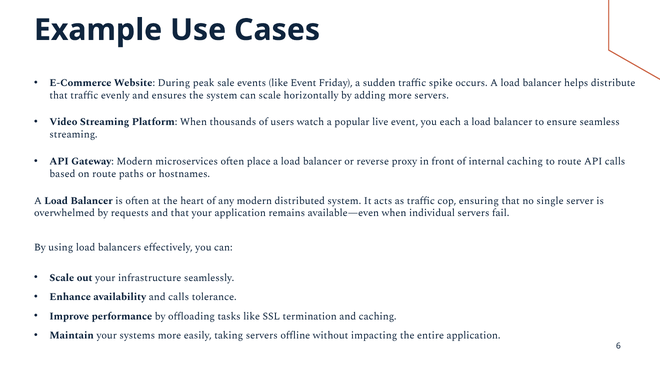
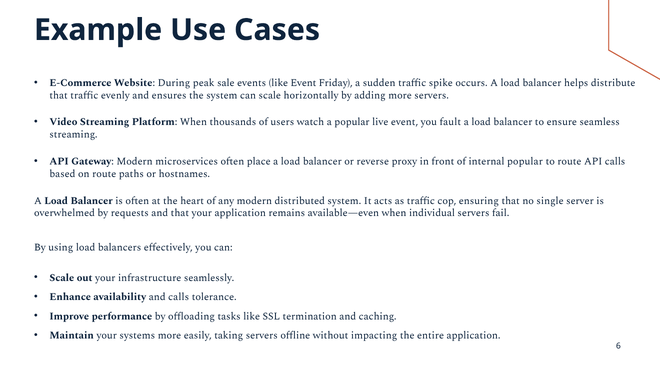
each: each -> fault
internal caching: caching -> popular
